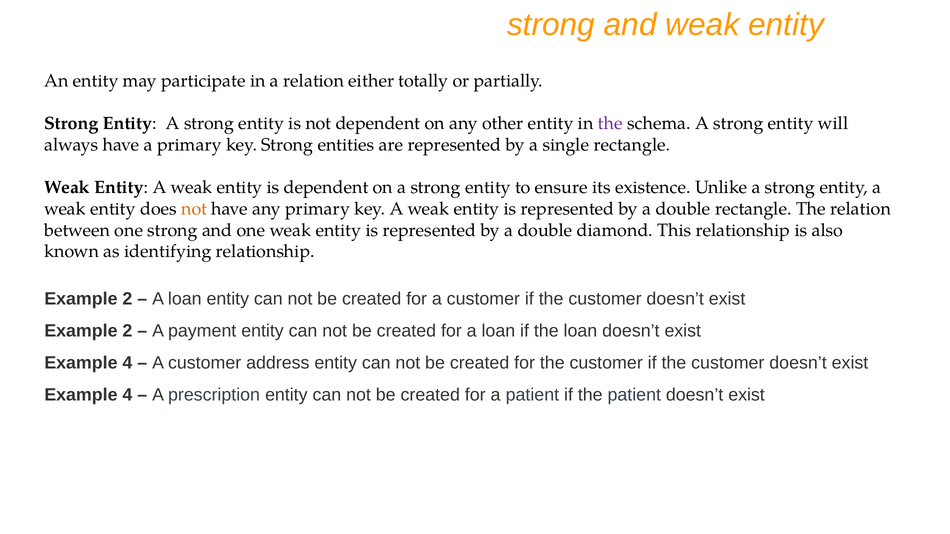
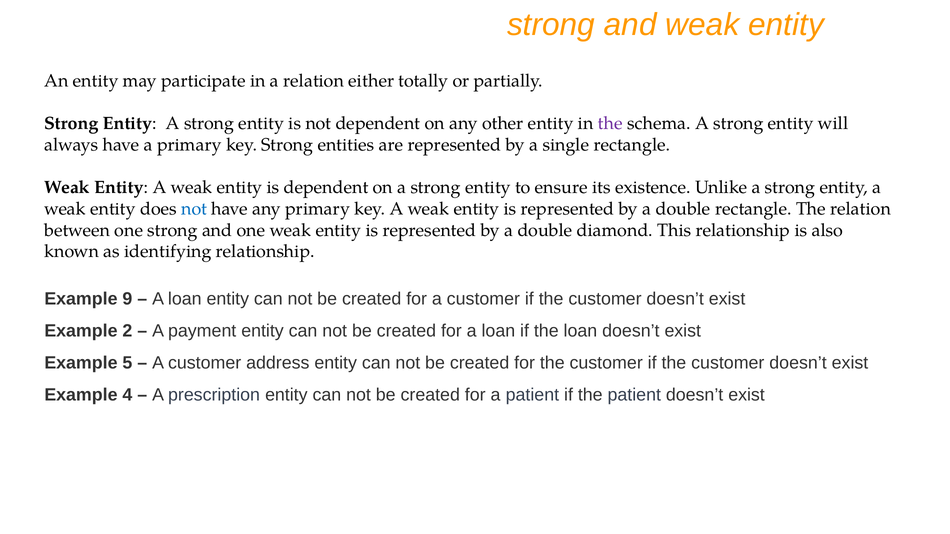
not at (194, 209) colour: orange -> blue
2 at (127, 299): 2 -> 9
4 at (127, 363): 4 -> 5
